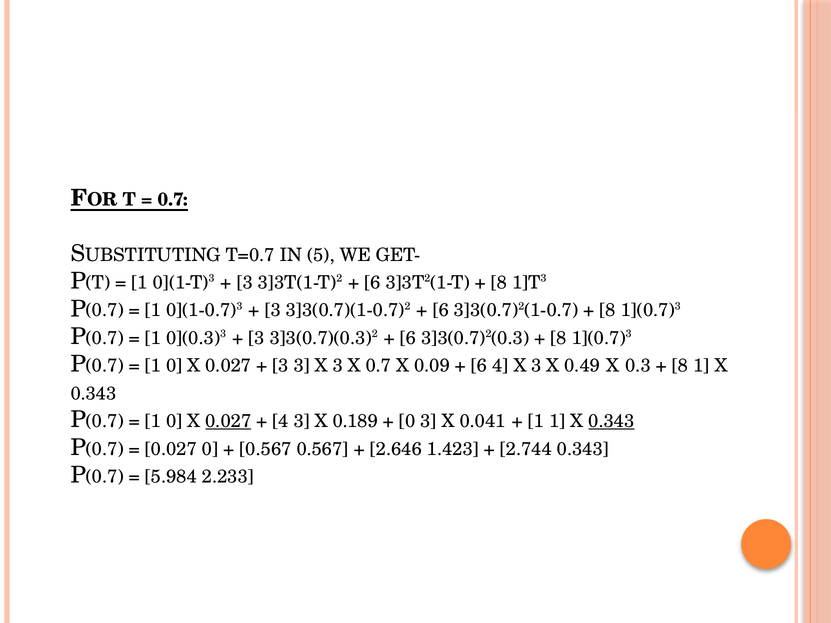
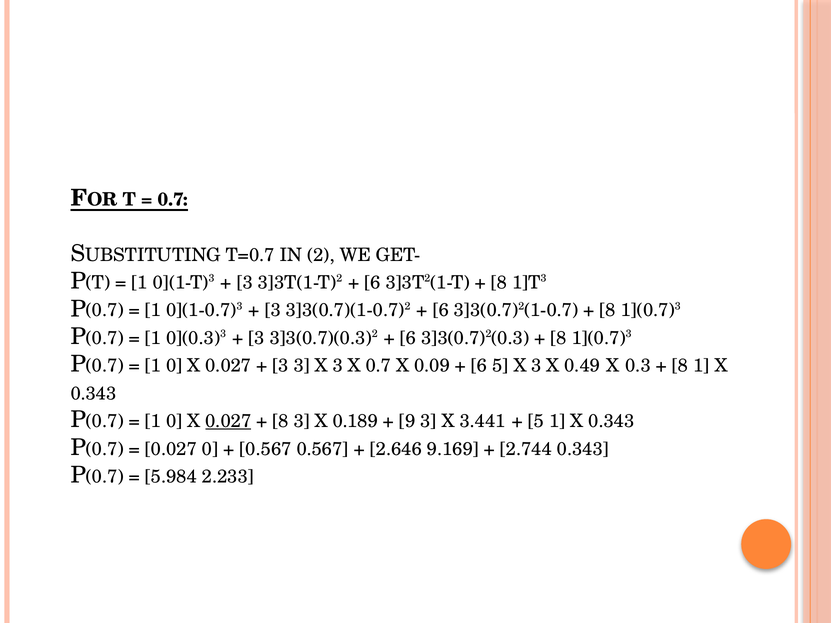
5: 5 -> 2
6 4: 4 -> 5
4 at (280, 421): 4 -> 8
0 at (407, 421): 0 -> 9
0.041: 0.041 -> 3.441
1 at (536, 421): 1 -> 5
0.343 at (611, 421) underline: present -> none
1.423: 1.423 -> 9.169
